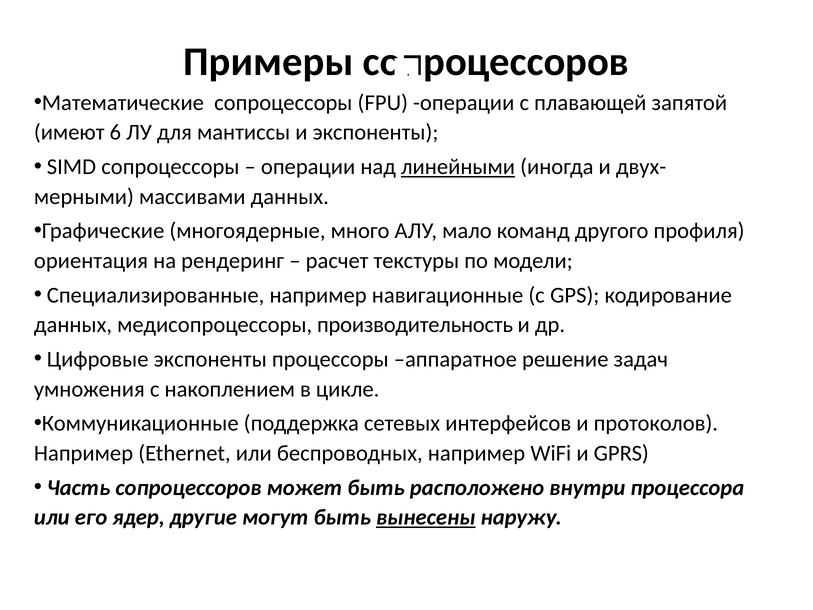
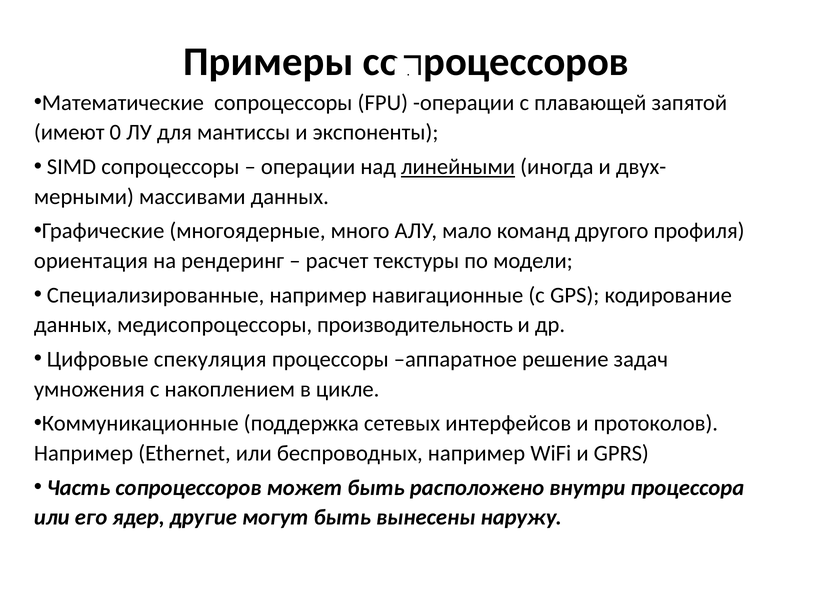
6: 6 -> 0
Цифровые экспоненты: экспоненты -> спекуляция
вынесены underline: present -> none
